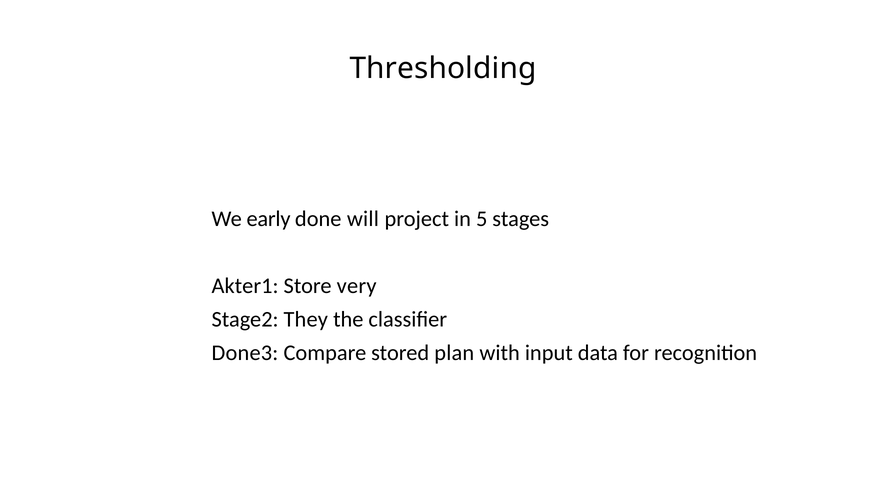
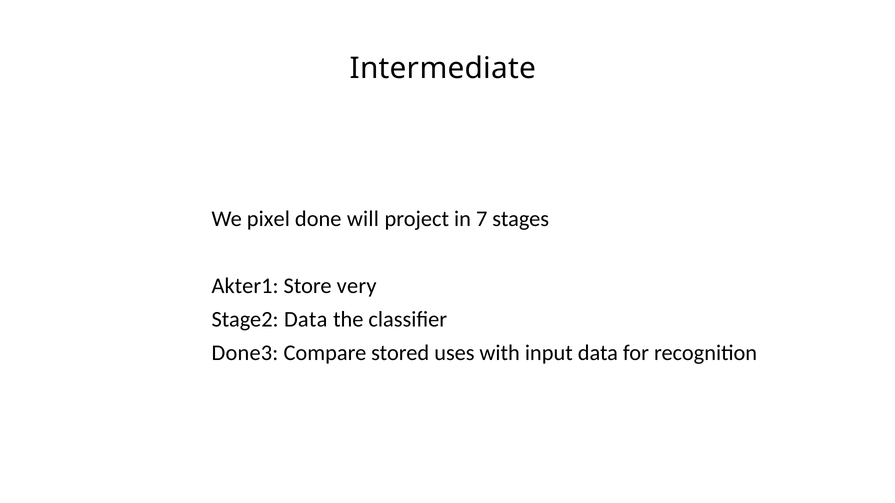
Thresholding: Thresholding -> Intermediate
early: early -> pixel
5: 5 -> 7
Stage2 They: They -> Data
plan: plan -> uses
